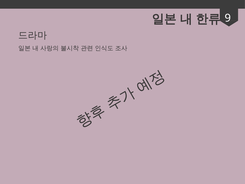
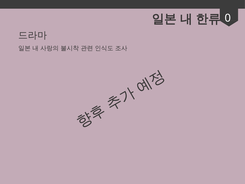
9: 9 -> 0
